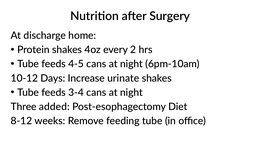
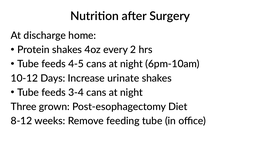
added: added -> grown
